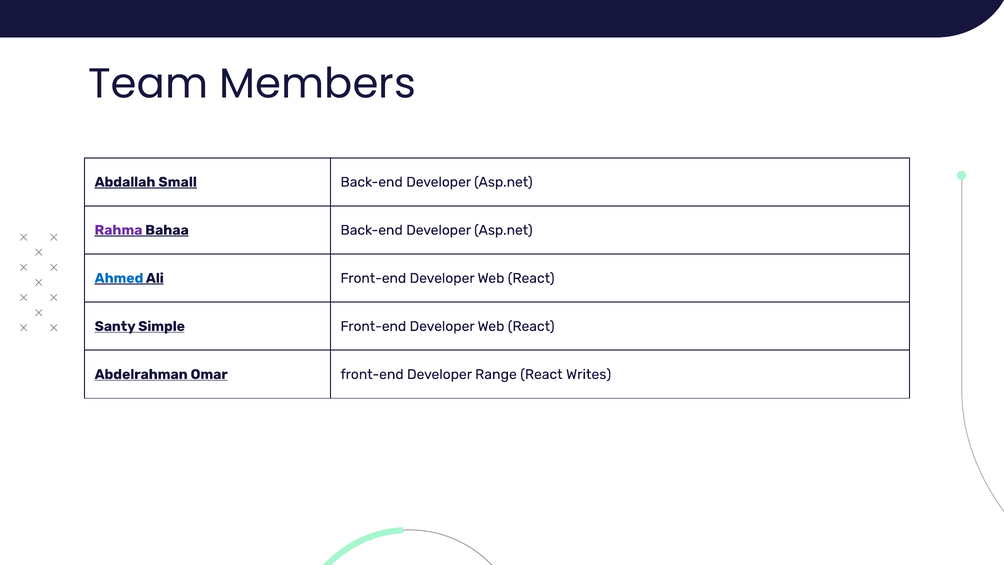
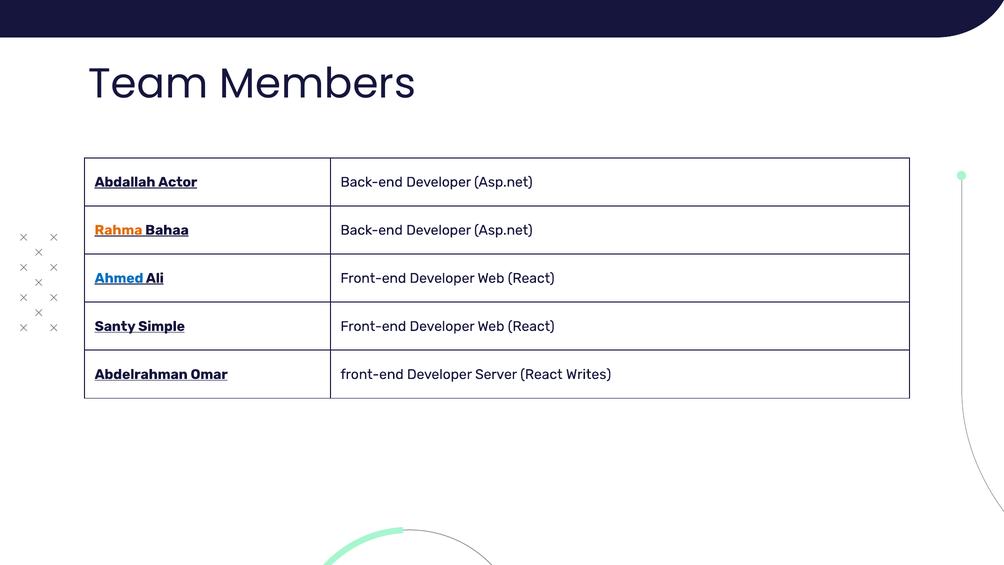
Small: Small -> Actor
Rahma colour: purple -> orange
Range: Range -> Server
